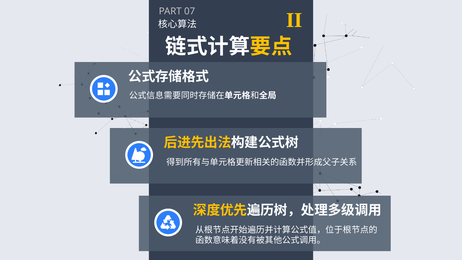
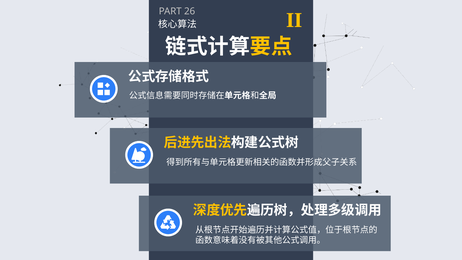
07: 07 -> 26
